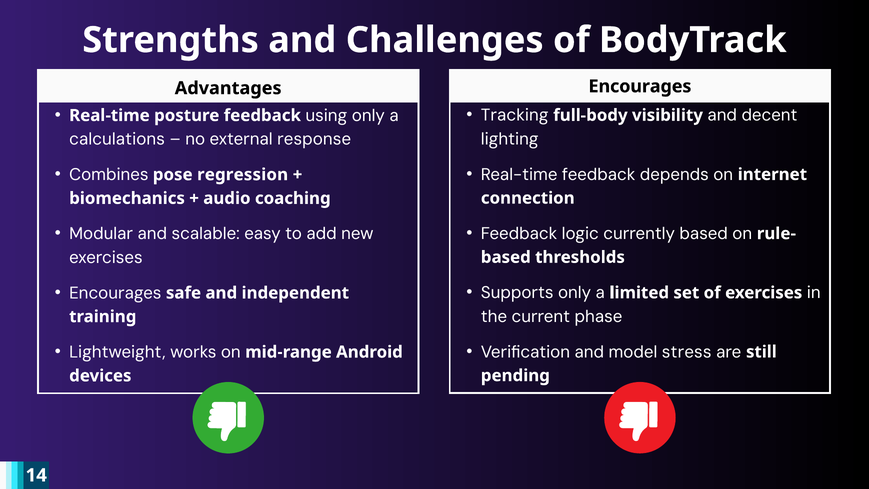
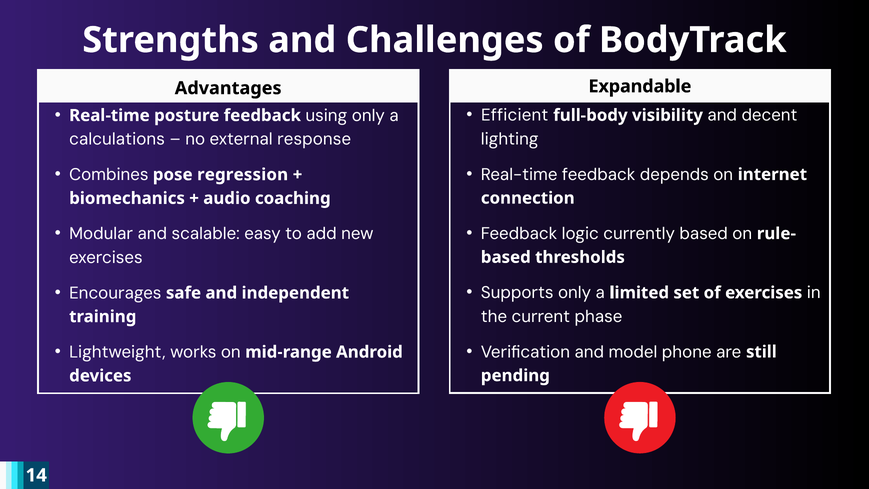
Encourages at (640, 86): Encourages -> Expandable
Tracking: Tracking -> Efficient
stress: stress -> phone
